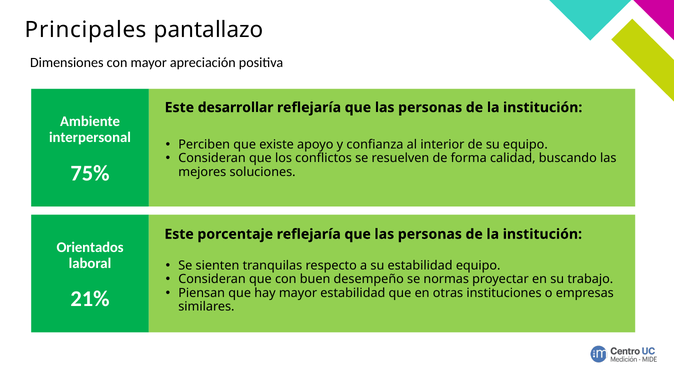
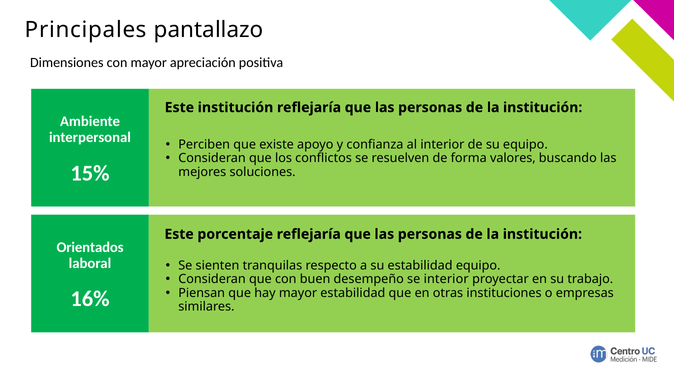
Este desarrollar: desarrollar -> institución
calidad: calidad -> valores
75%: 75% -> 15%
se normas: normas -> interior
21%: 21% -> 16%
